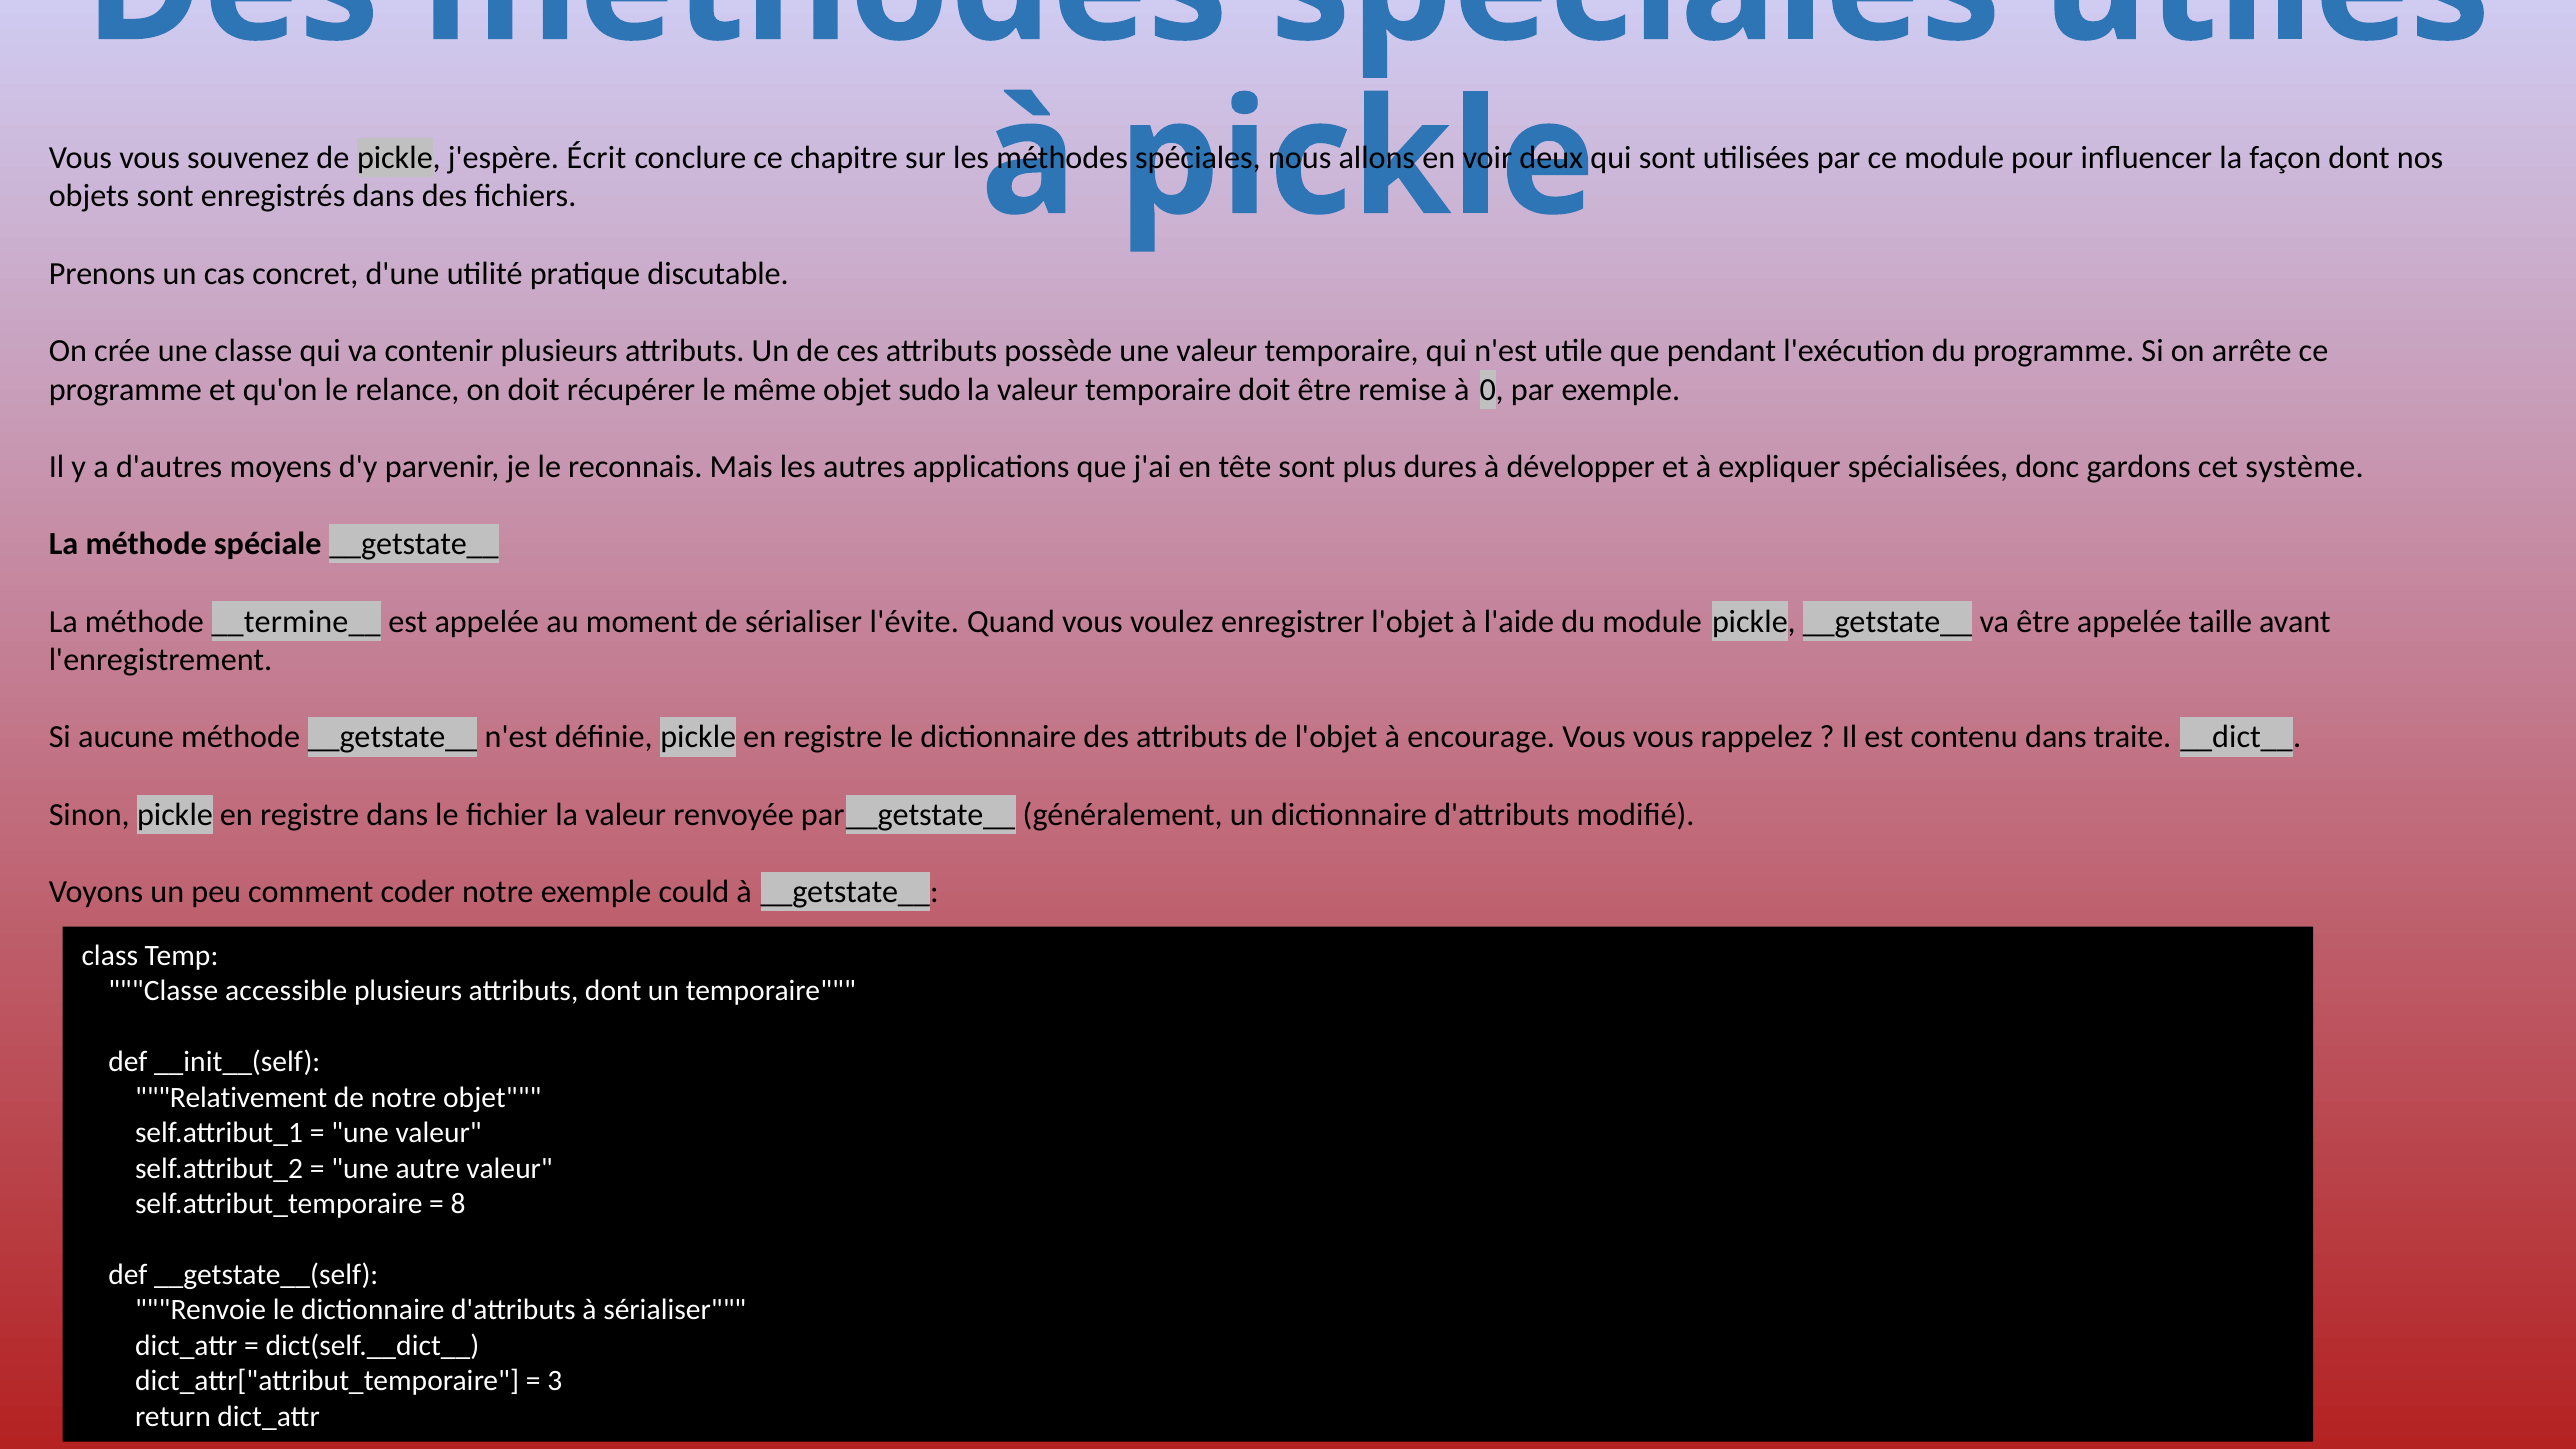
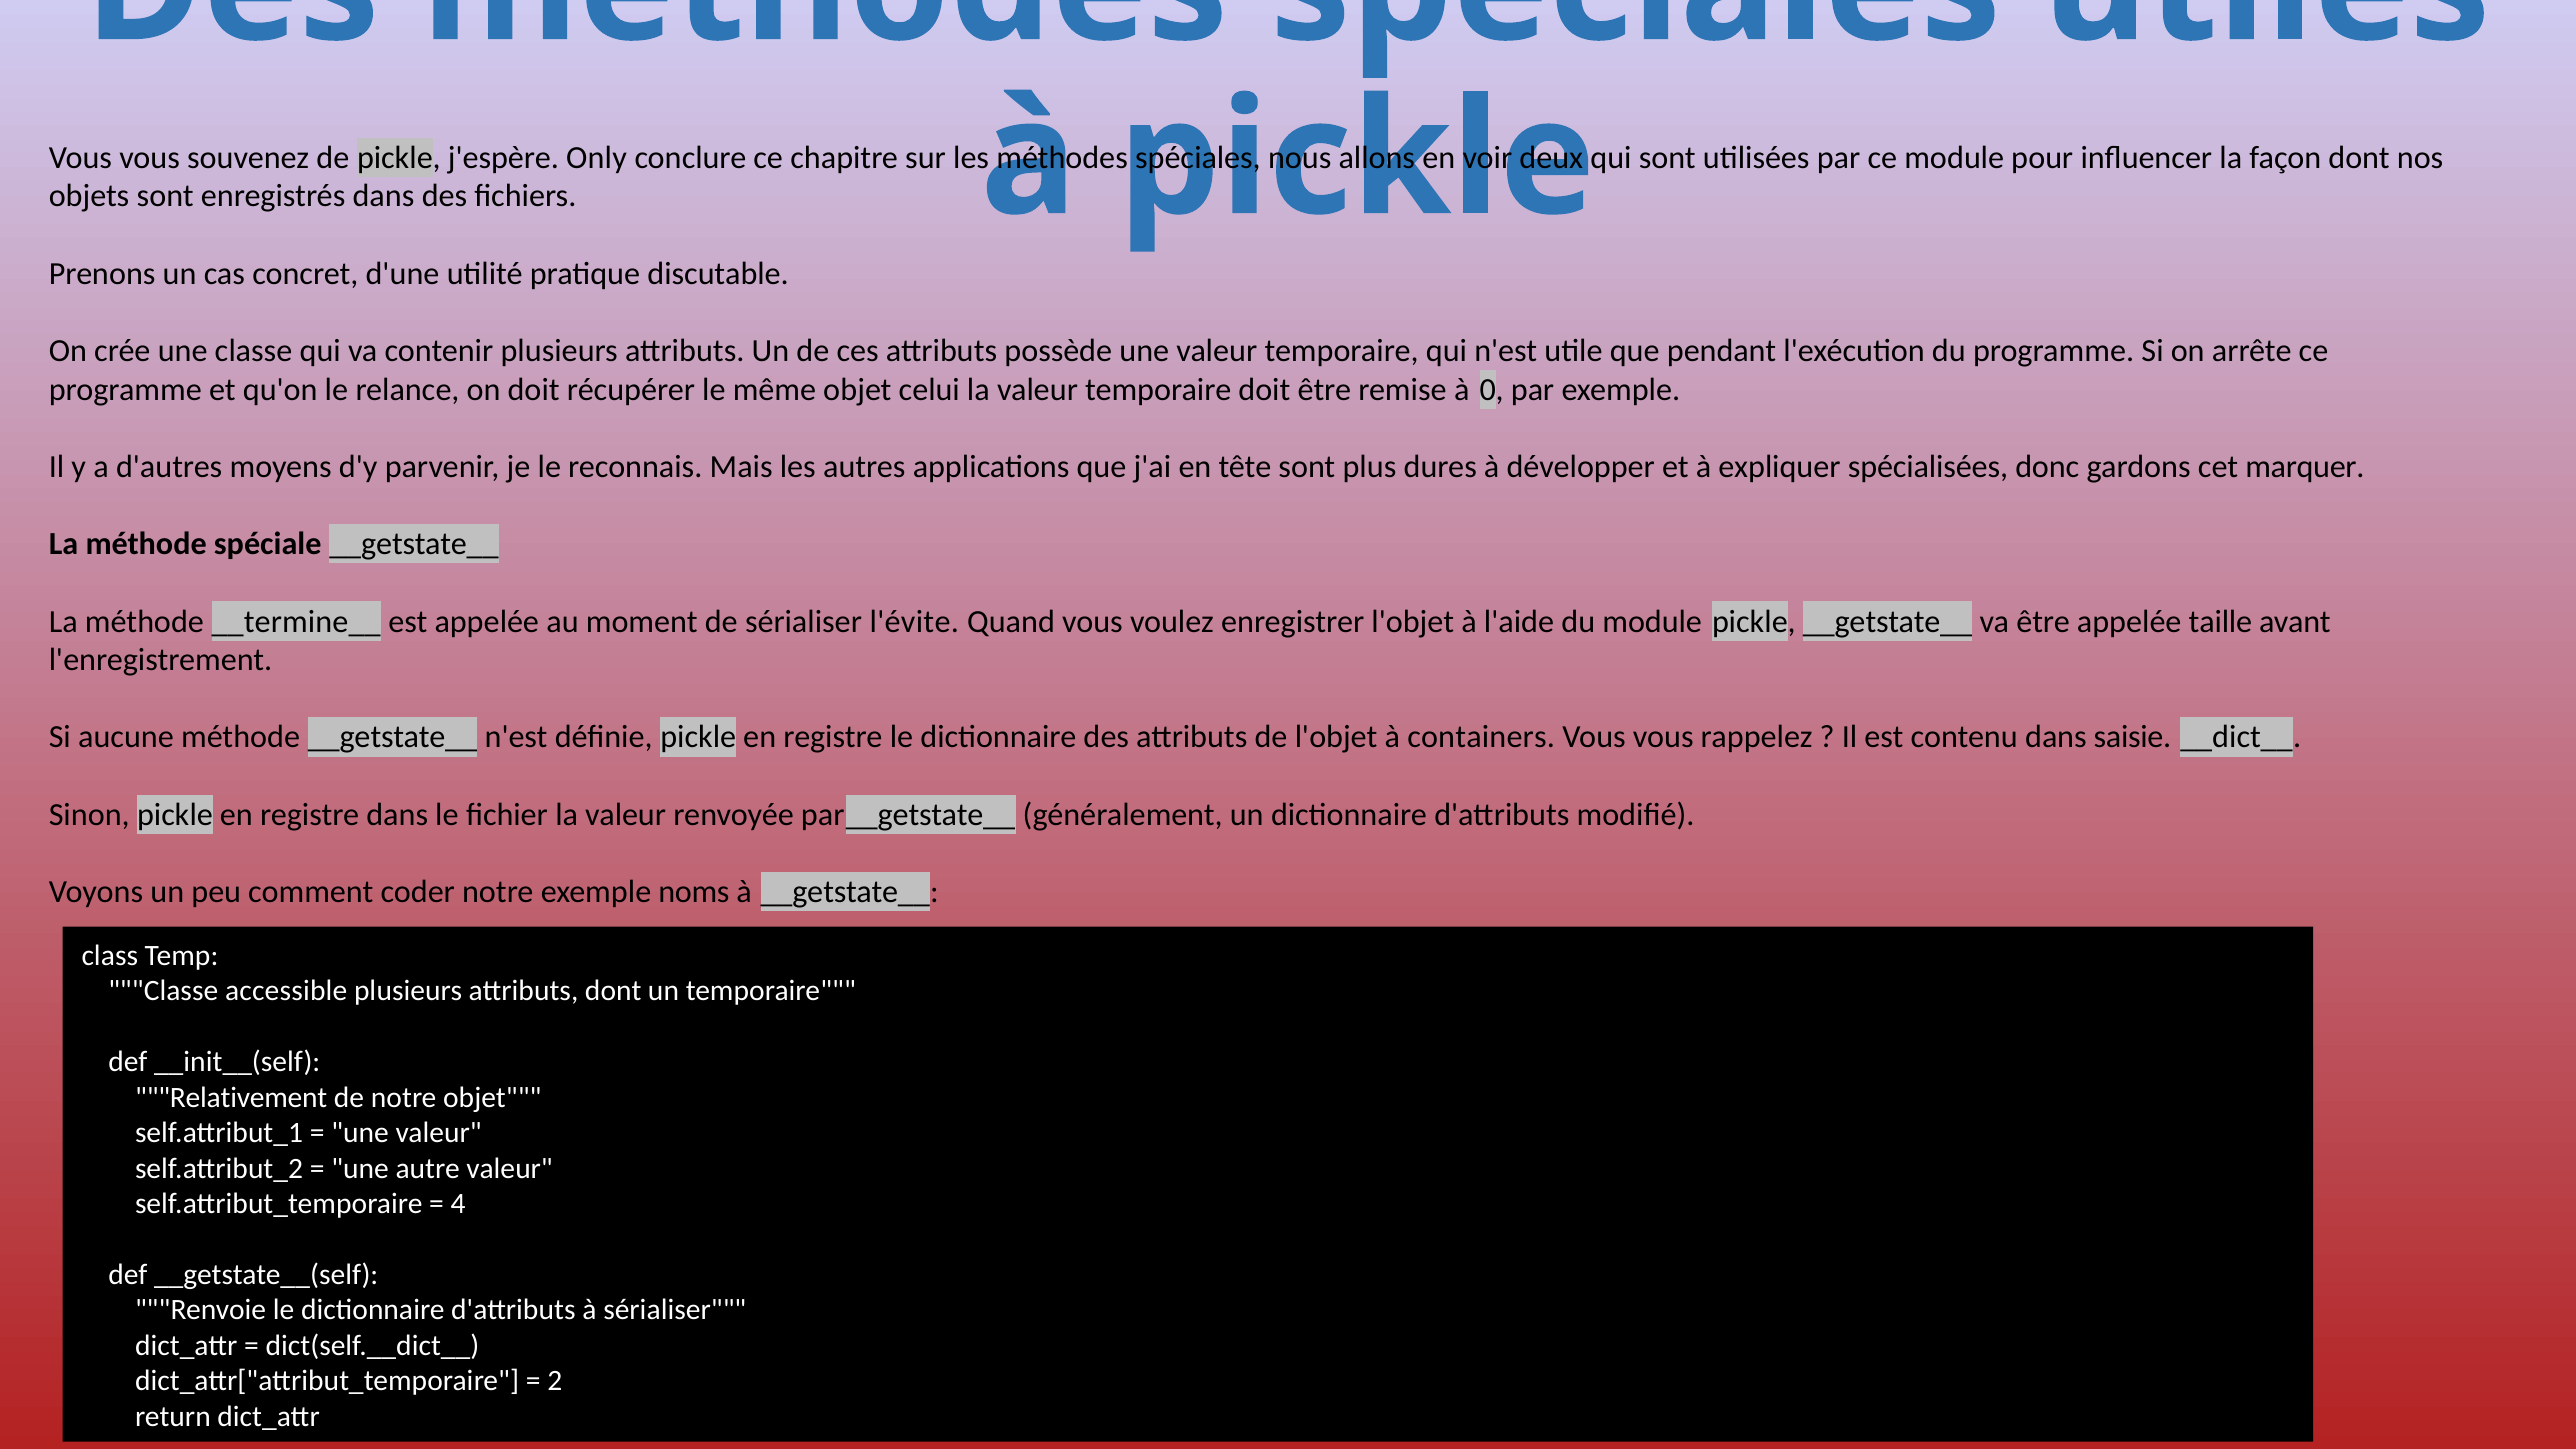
Écrit: Écrit -> Only
sudo: sudo -> celui
système: système -> marquer
encourage: encourage -> containers
traite: traite -> saisie
could: could -> noms
8: 8 -> 4
3: 3 -> 2
